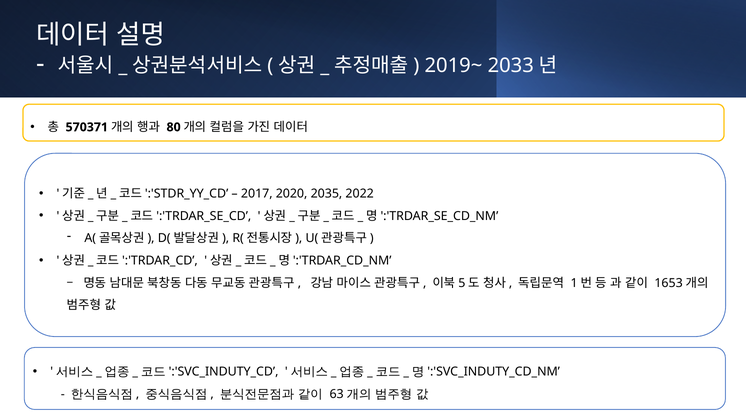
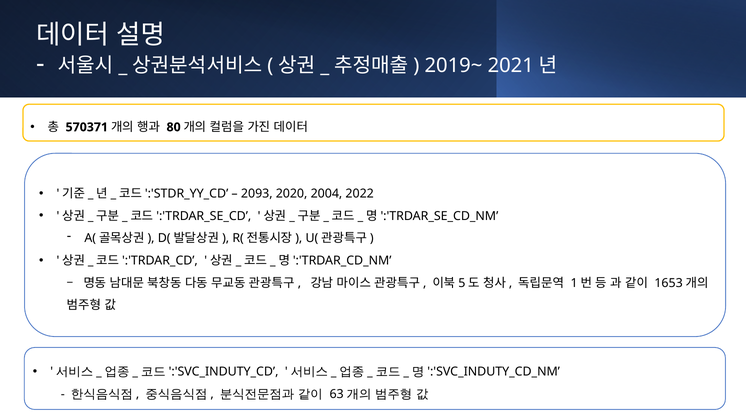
2033: 2033 -> 2021
2017: 2017 -> 2093
2035: 2035 -> 2004
